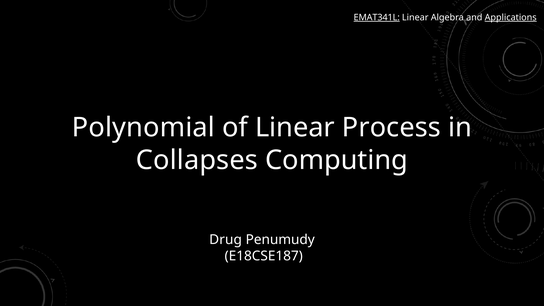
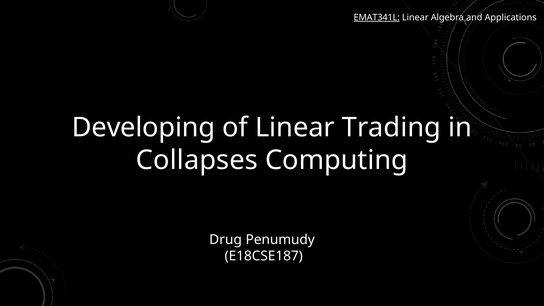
Applications underline: present -> none
Polynomial: Polynomial -> Developing
Process: Process -> Trading
